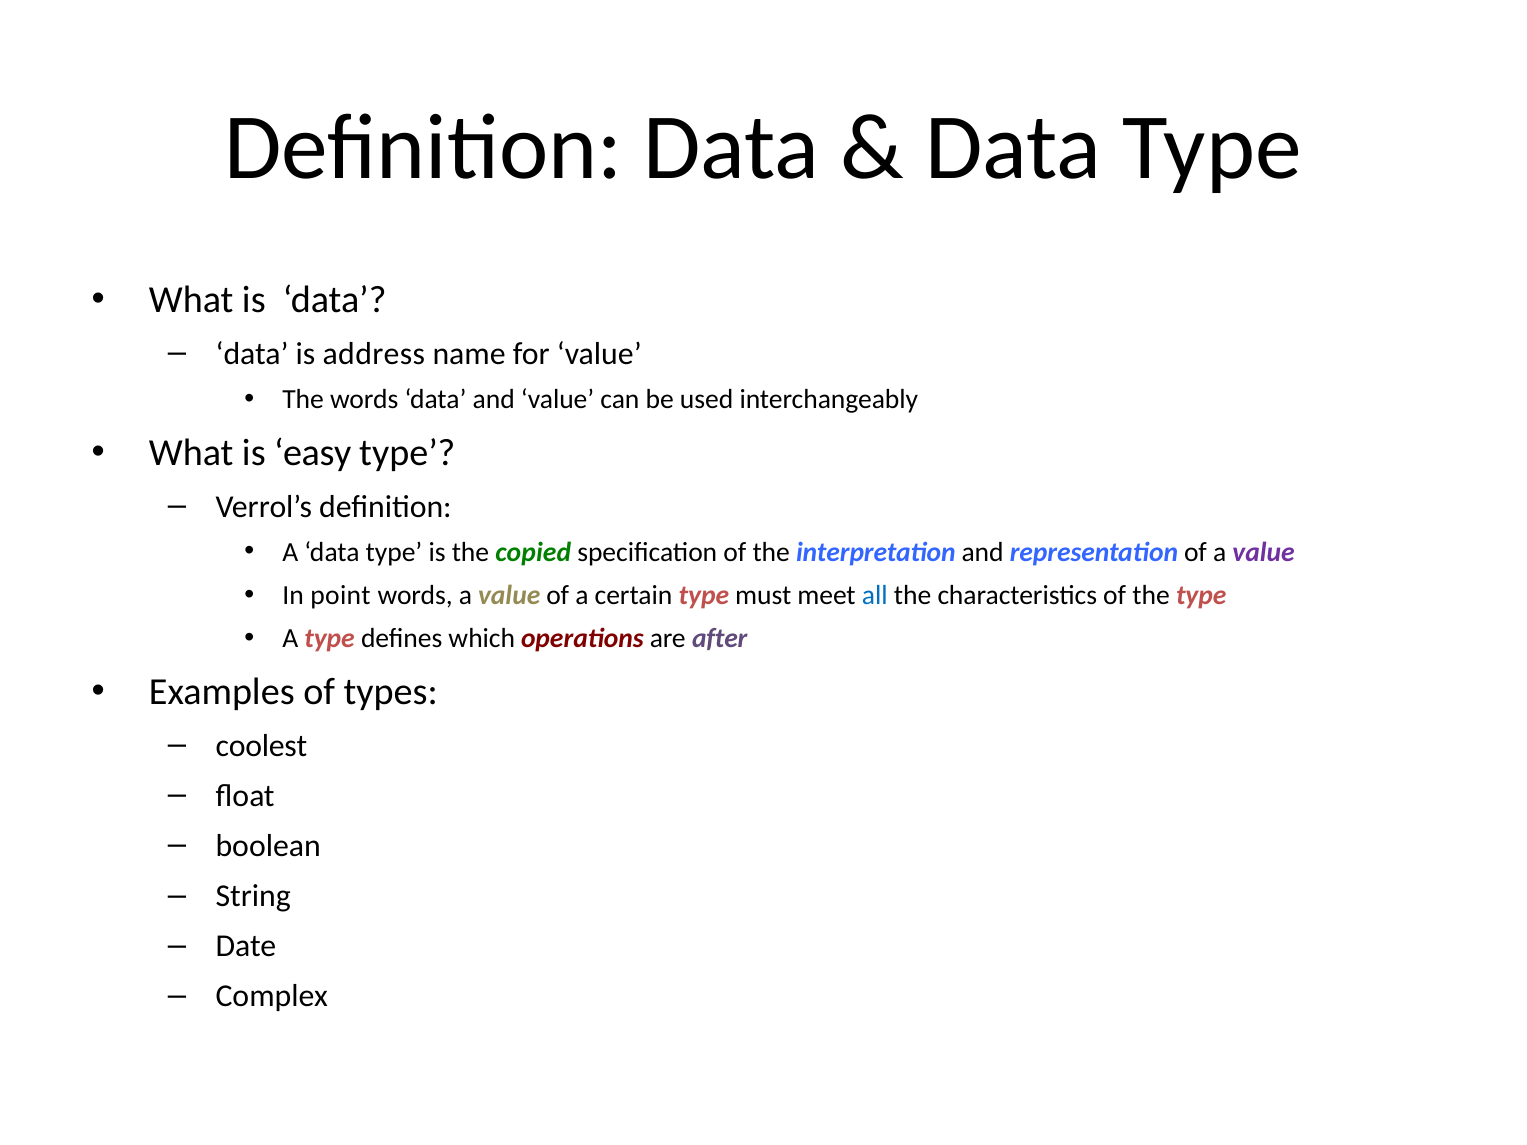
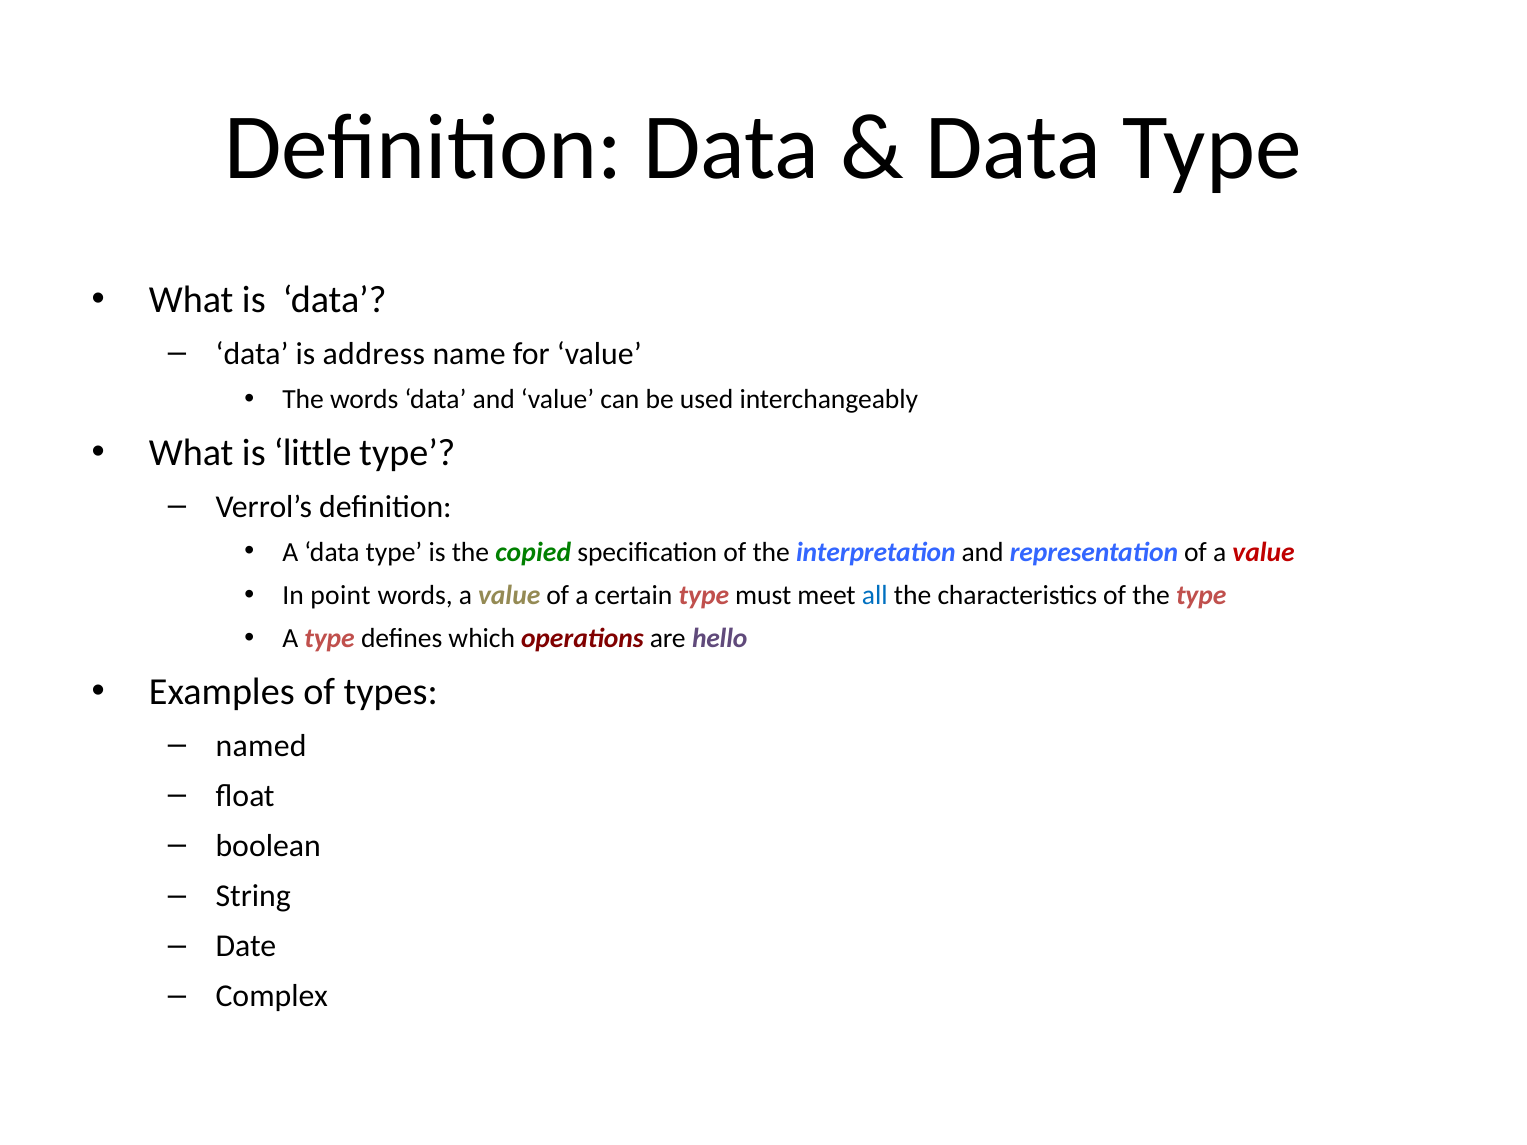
easy: easy -> little
value at (1264, 552) colour: purple -> red
after: after -> hello
coolest: coolest -> named
